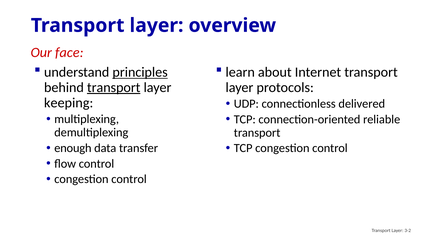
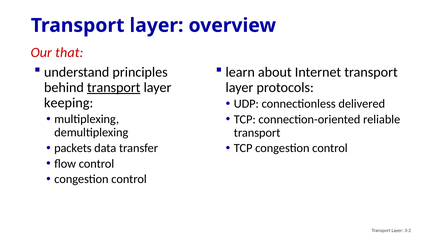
face: face -> that
principles underline: present -> none
enough: enough -> packets
